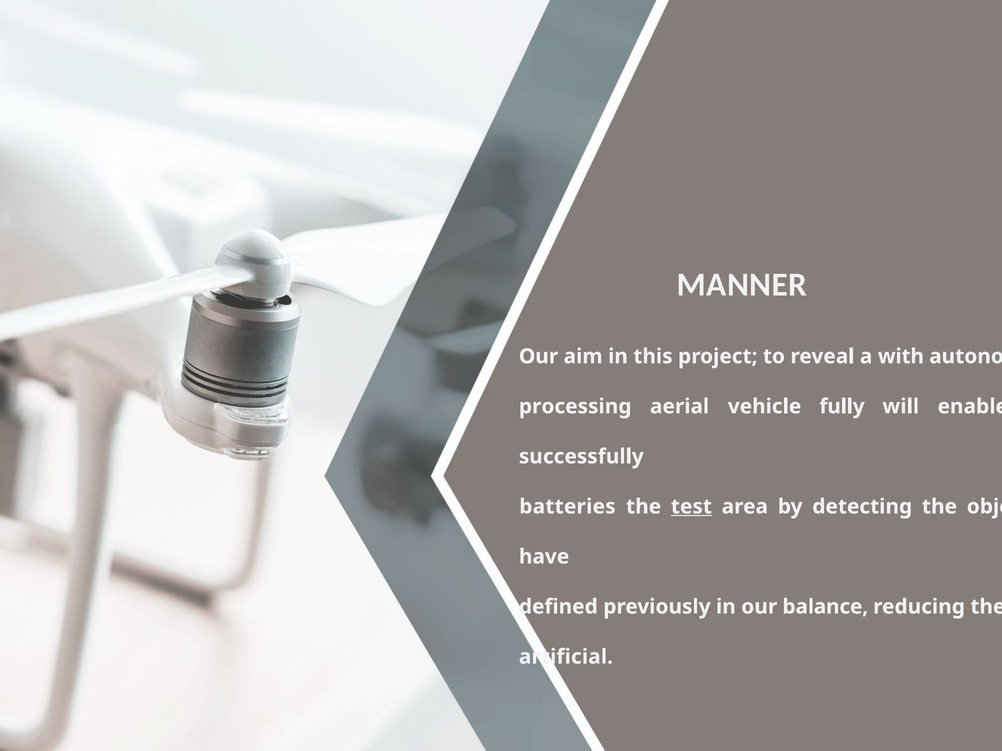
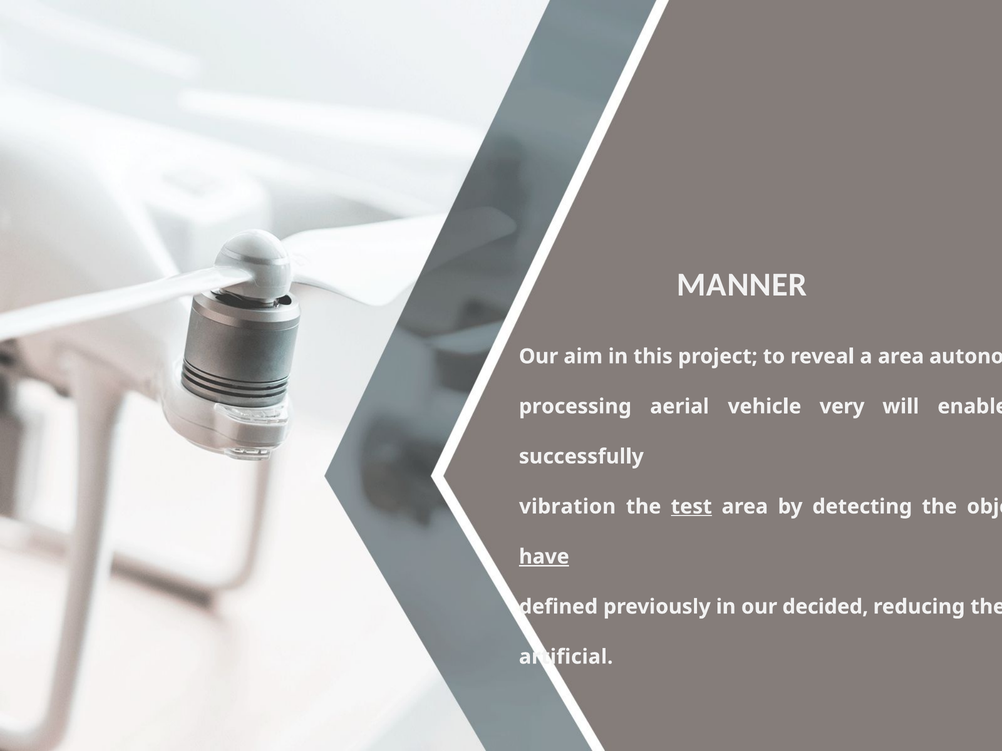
a with: with -> area
fully: fully -> very
batteries: batteries -> vibration
have underline: none -> present
balance: balance -> decided
